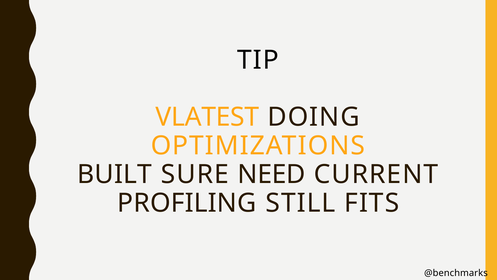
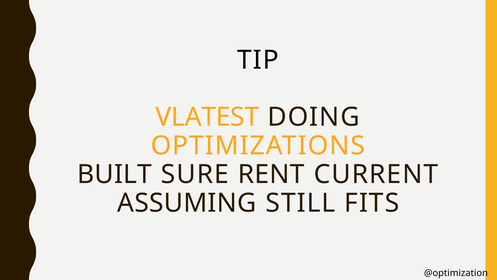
NEED: NEED -> RENT
PROFILING: PROFILING -> ASSUMING
@benchmarks: @benchmarks -> @optimization
